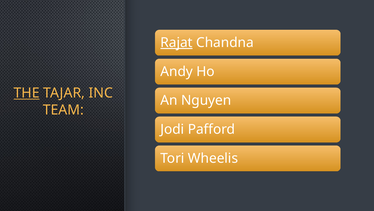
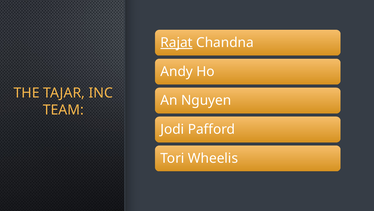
THE underline: present -> none
